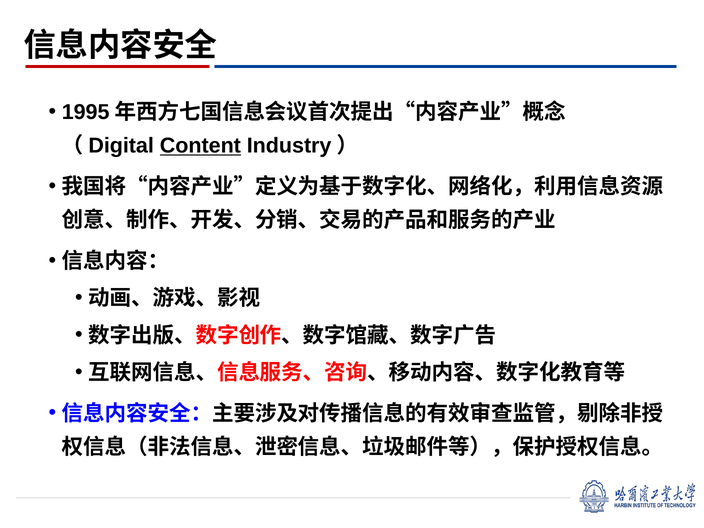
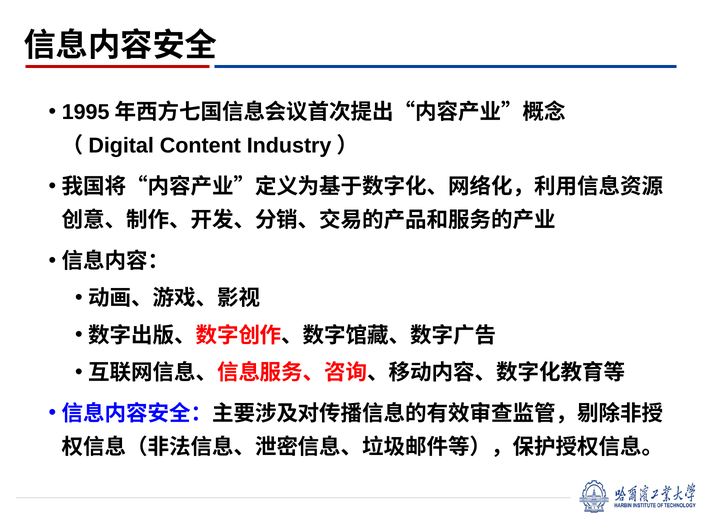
Content underline: present -> none
